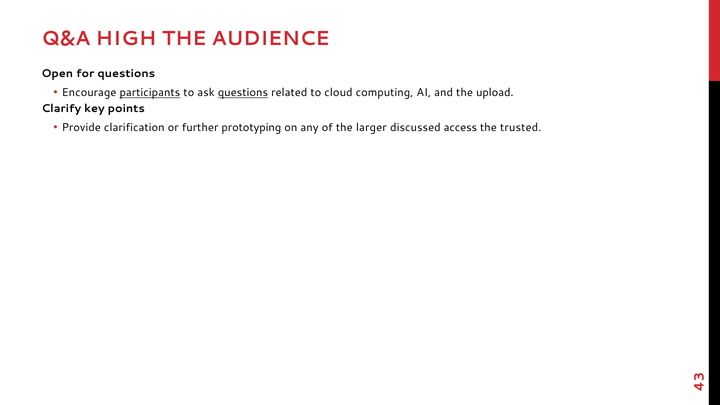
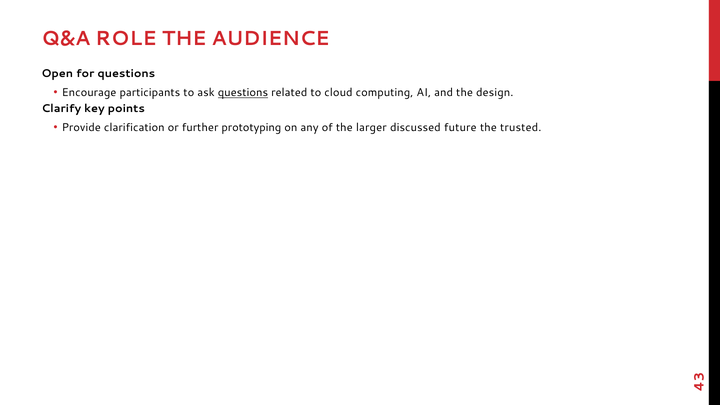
HIGH: HIGH -> ROLE
participants underline: present -> none
upload: upload -> design
access: access -> future
